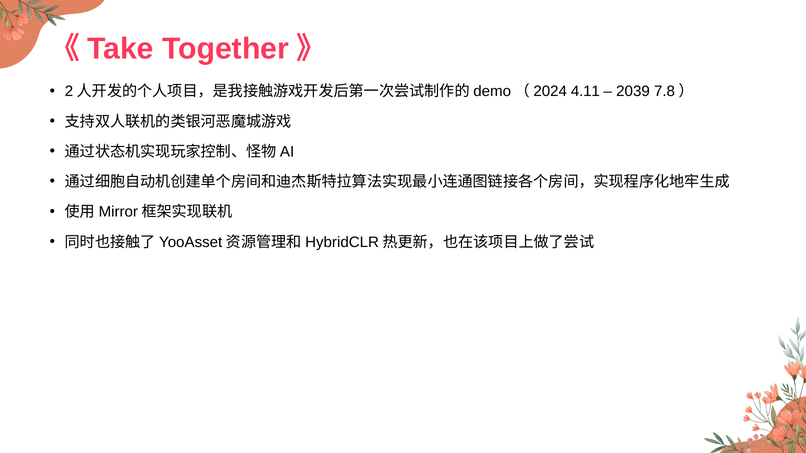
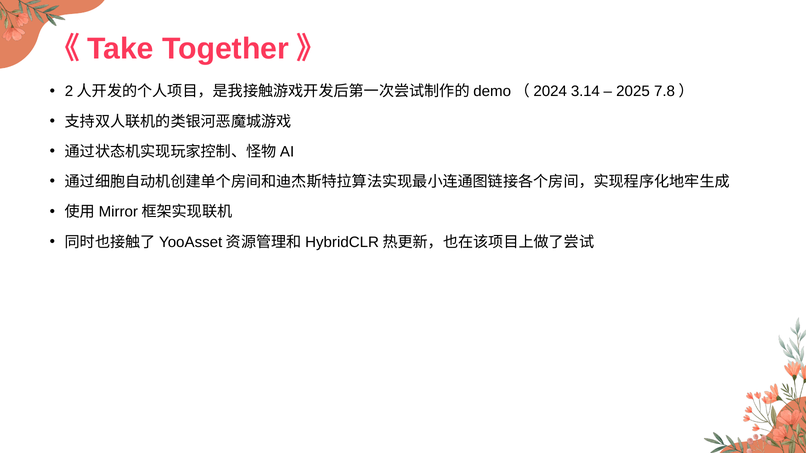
4.11: 4.11 -> 3.14
2039: 2039 -> 2025
